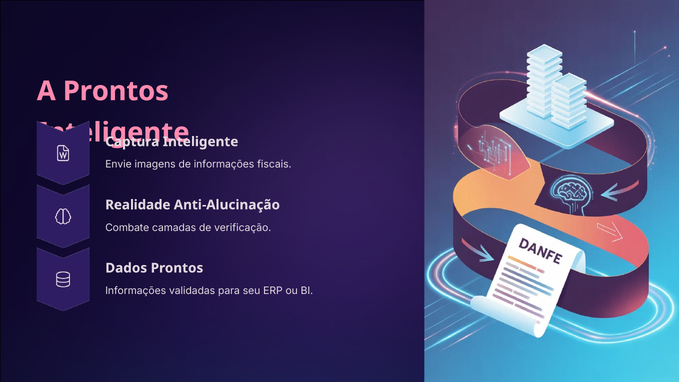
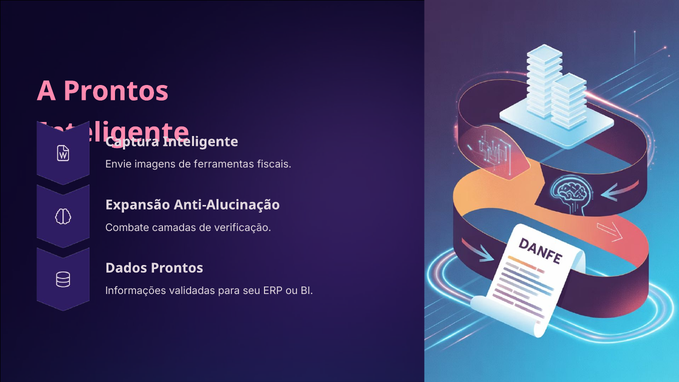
de informações: informações -> ferramentas
Realidade: Realidade -> Expansão
